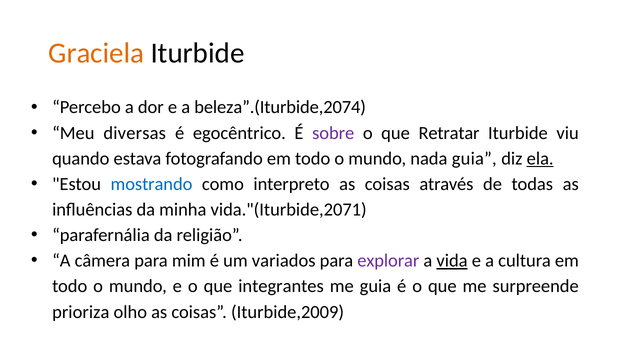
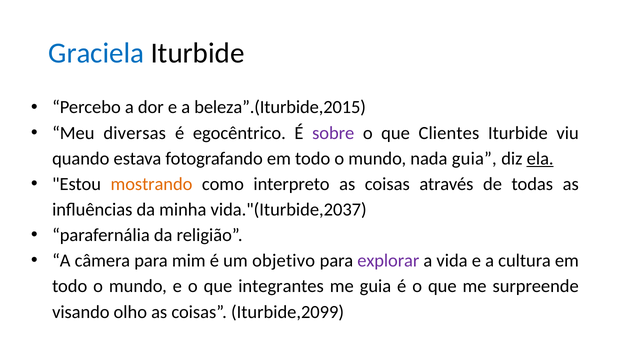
Graciela colour: orange -> blue
beleza”.(Iturbide,2074: beleza”.(Iturbide,2074 -> beleza”.(Iturbide,2015
Retratar: Retratar -> Clientes
mostrando colour: blue -> orange
vida."(Iturbide,2071: vida."(Iturbide,2071 -> vida."(Iturbide,2037
variados: variados -> objetivo
vida underline: present -> none
prioriza: prioriza -> visando
Iturbide,2009: Iturbide,2009 -> Iturbide,2099
